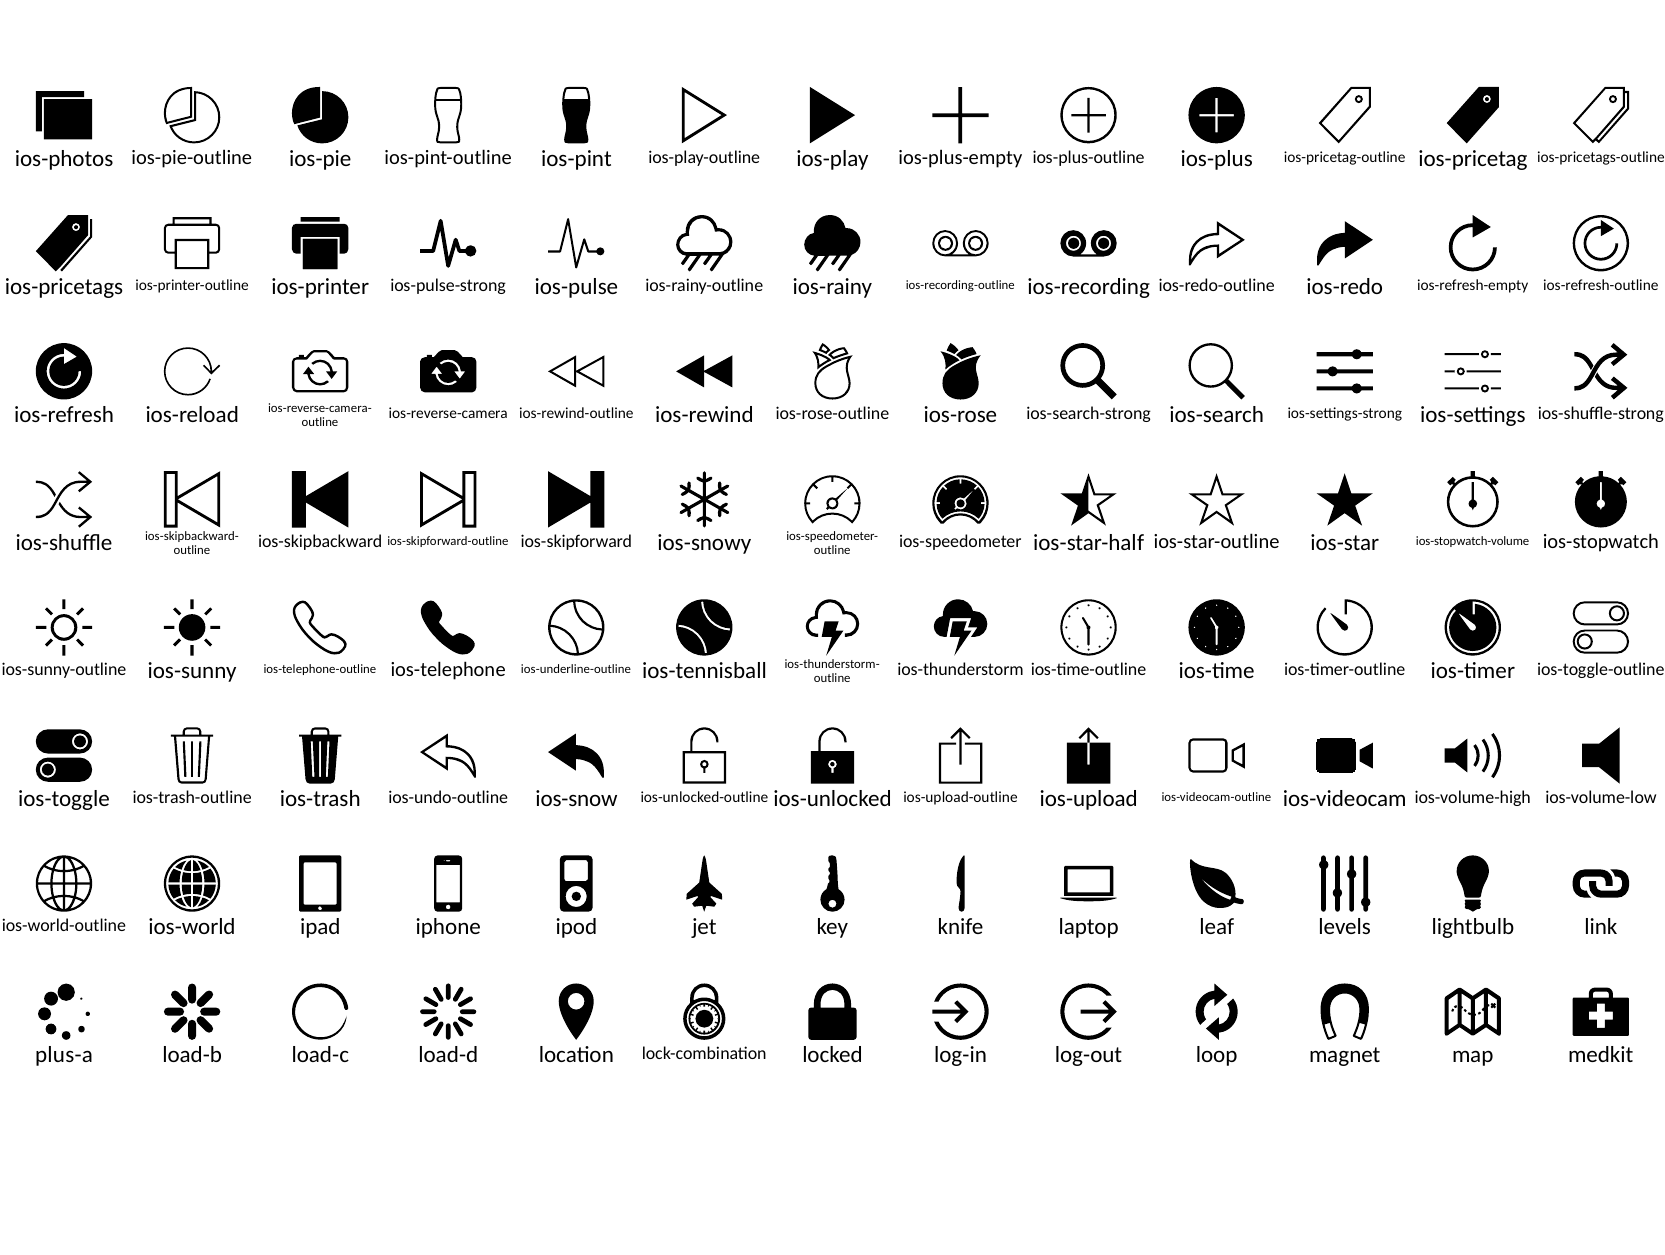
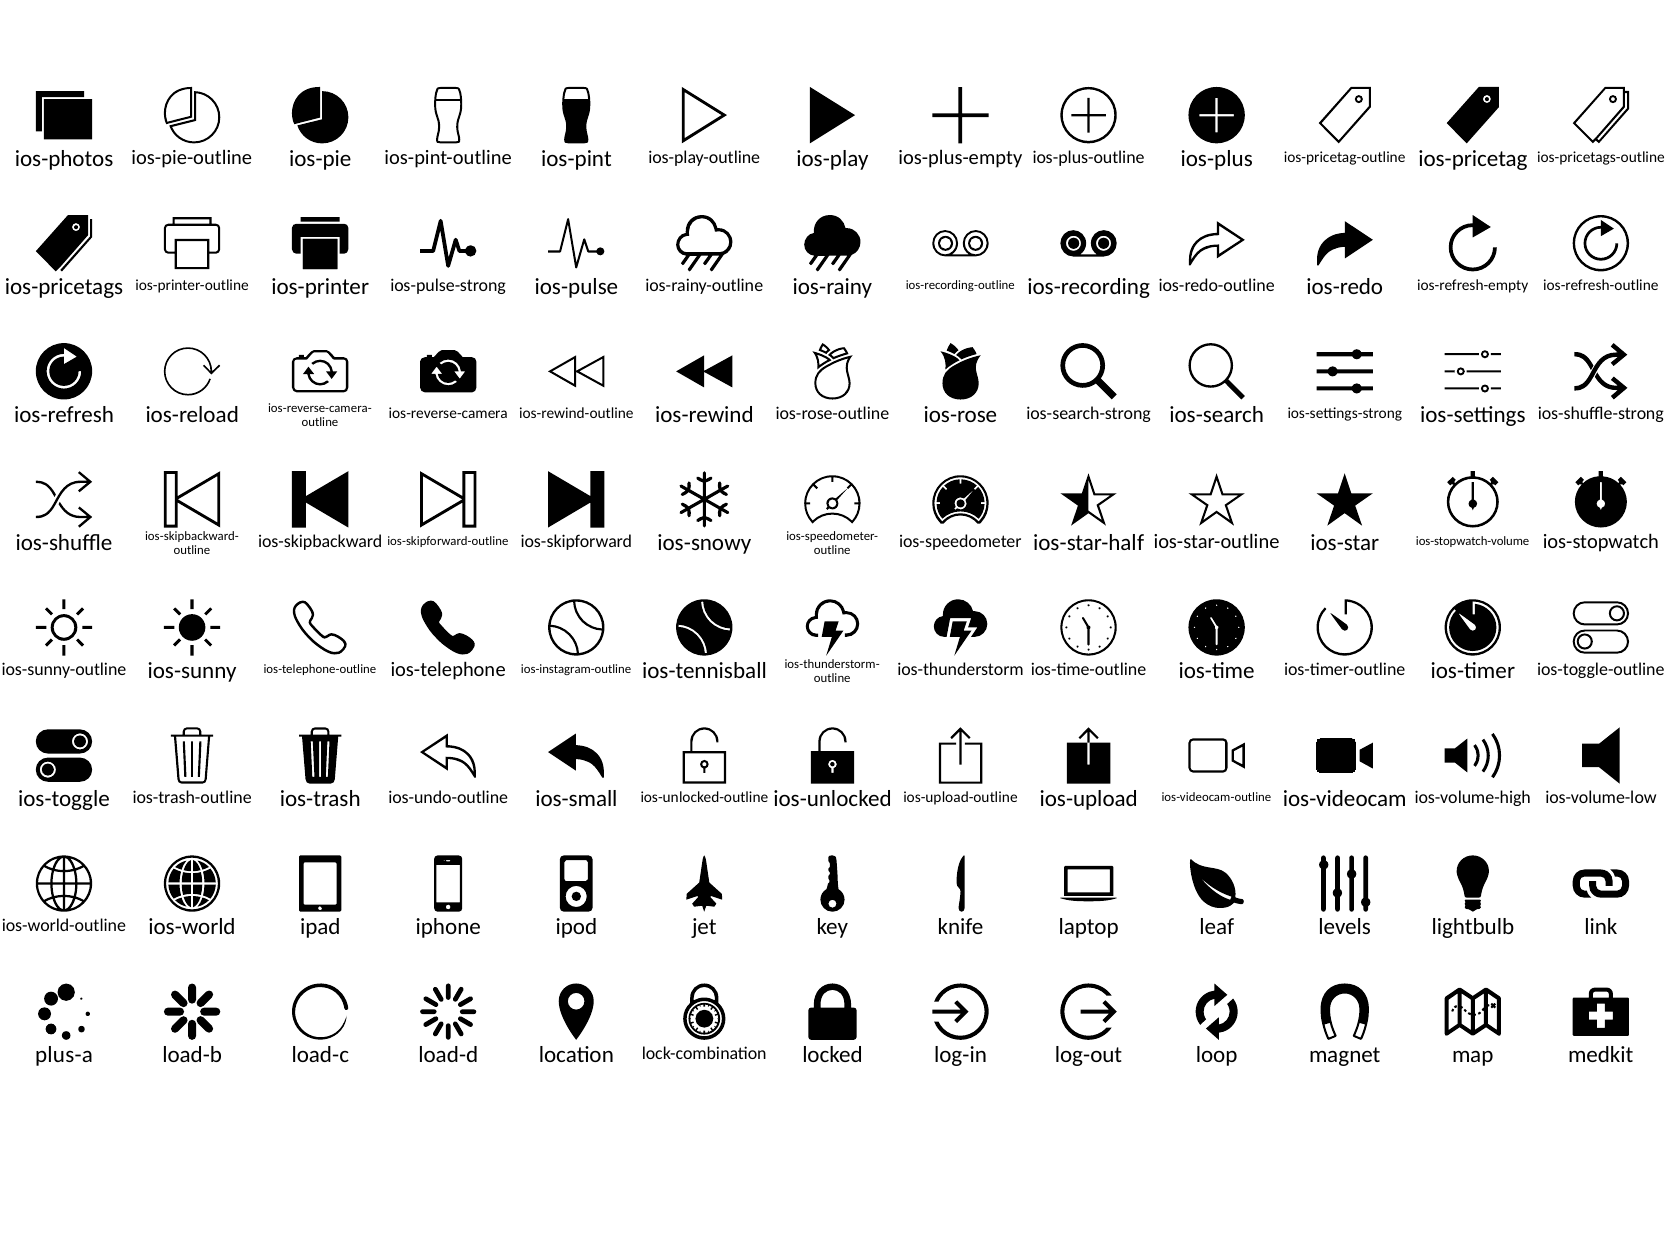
ios-underline-outline: ios-underline-outline -> ios-instagram-outline
ios-snow: ios-snow -> ios-small
